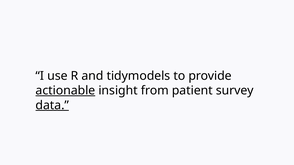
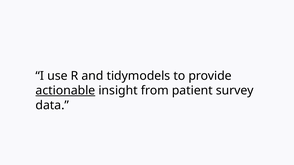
data underline: present -> none
